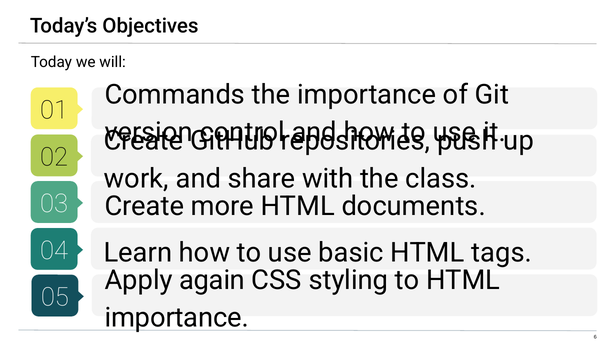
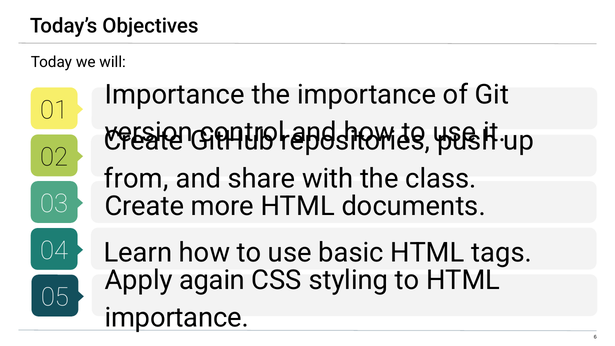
Commands at (175, 95): Commands -> Importance
work: work -> from
